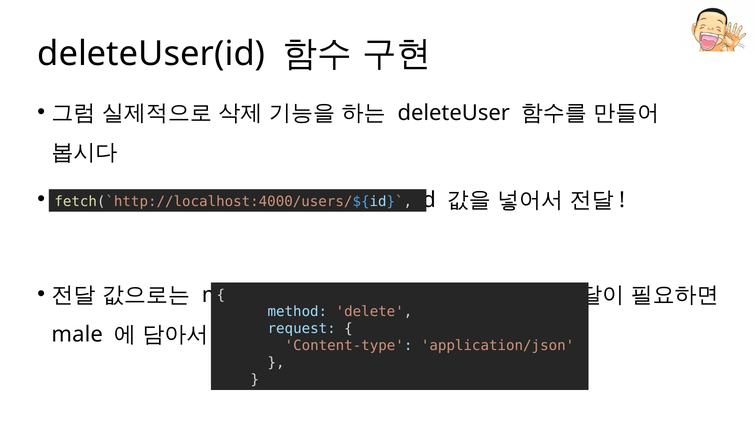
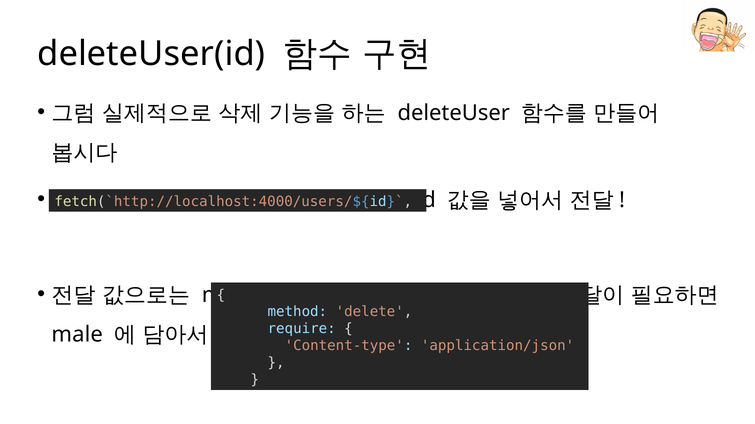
request: request -> require
